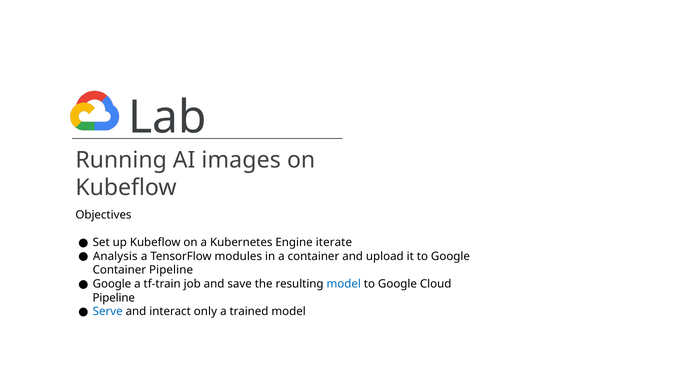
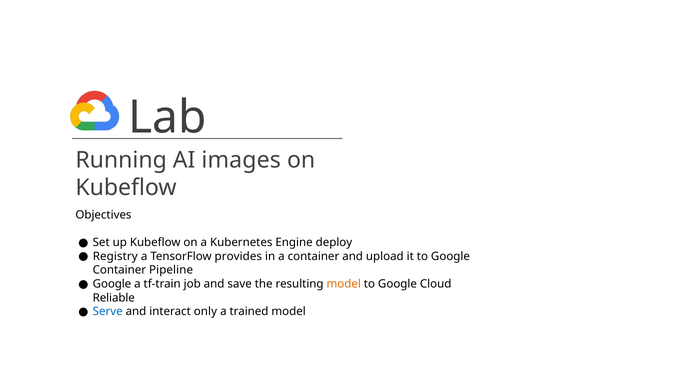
iterate: iterate -> deploy
Analysis: Analysis -> Registry
modules: modules -> provides
model at (344, 284) colour: blue -> orange
Pipeline at (114, 298): Pipeline -> Reliable
